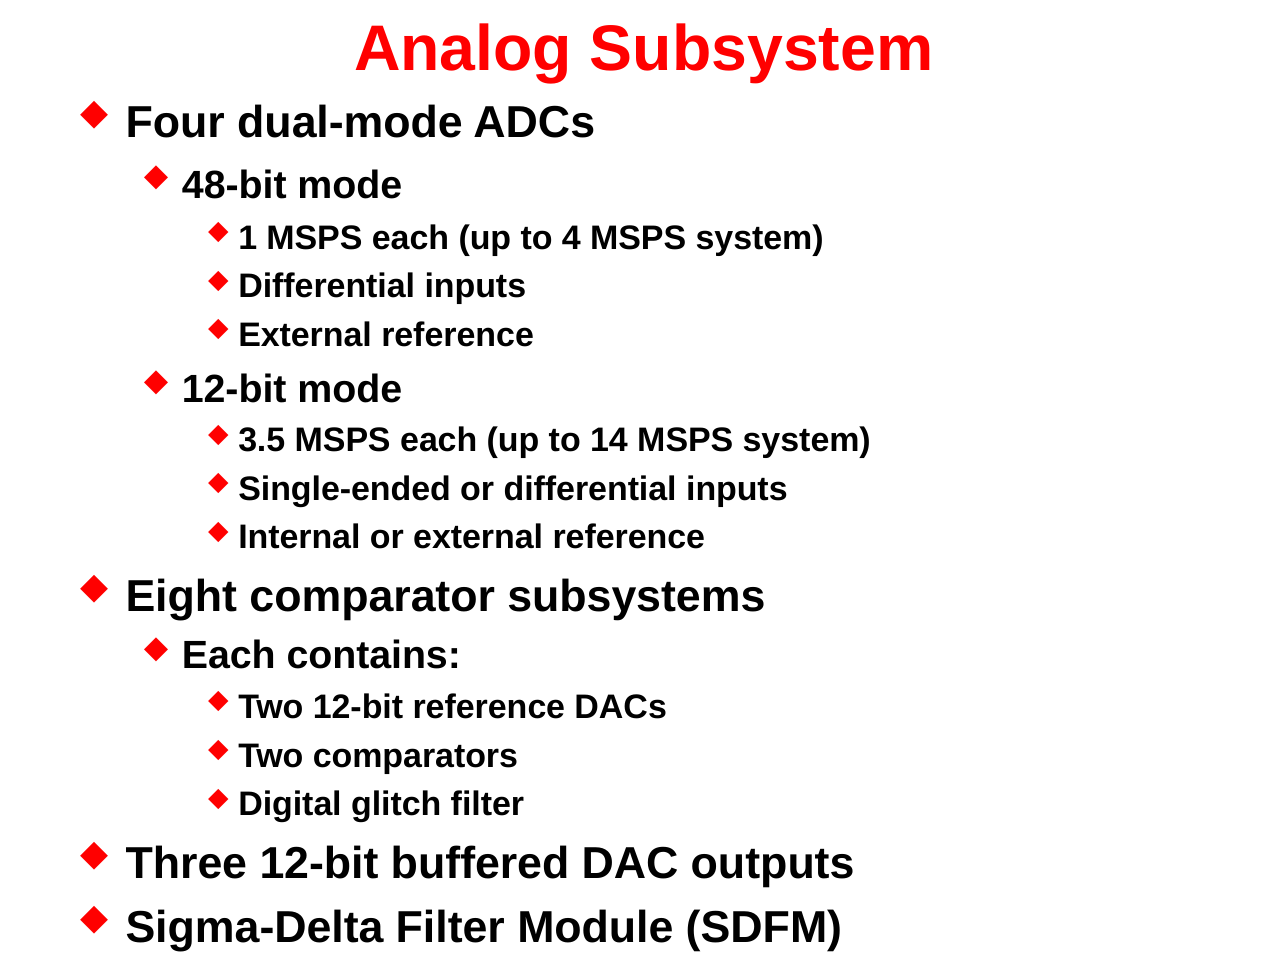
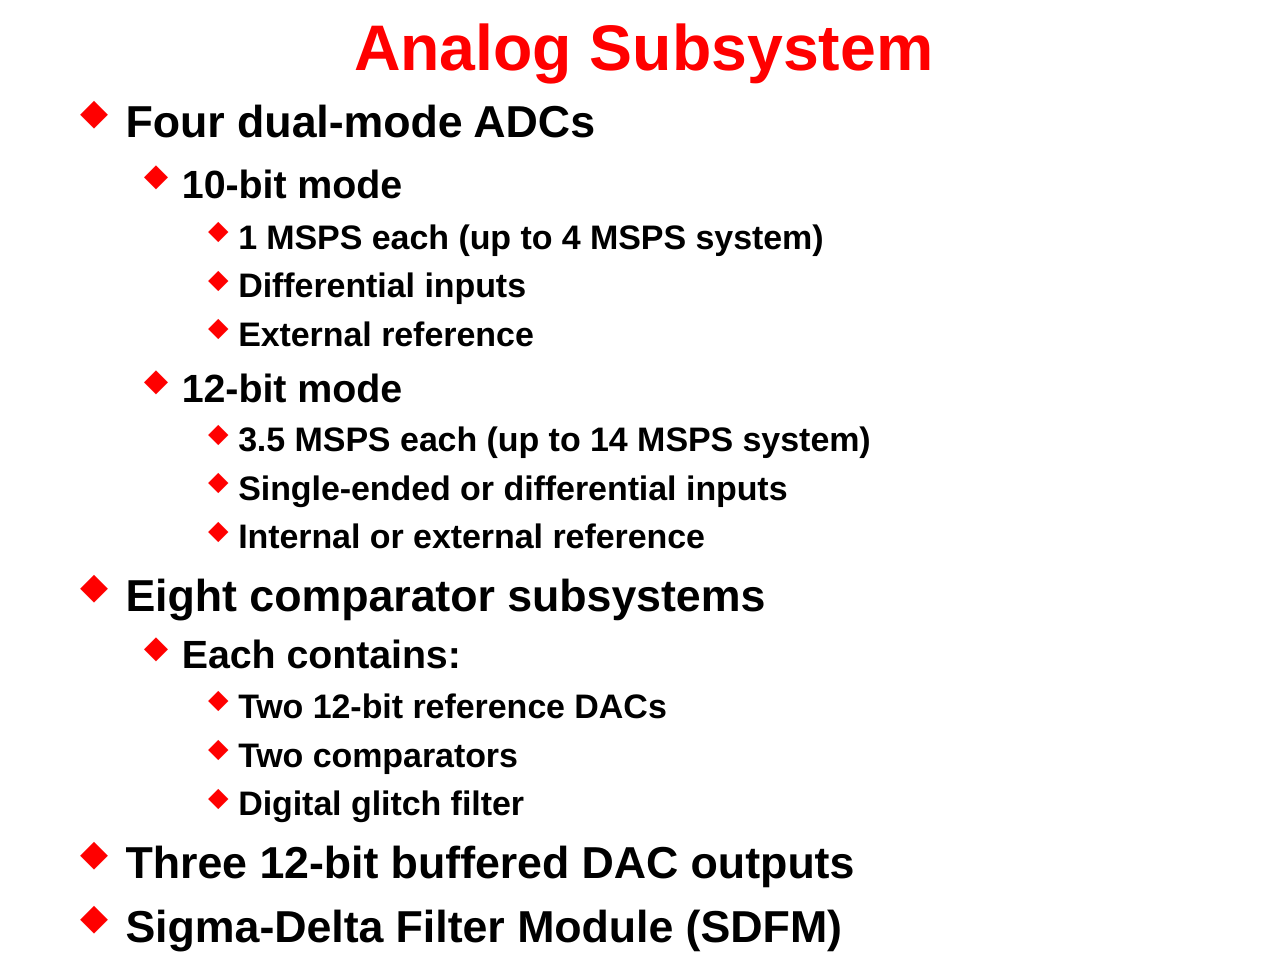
48-bit: 48-bit -> 10-bit
